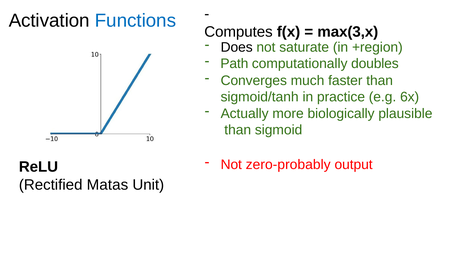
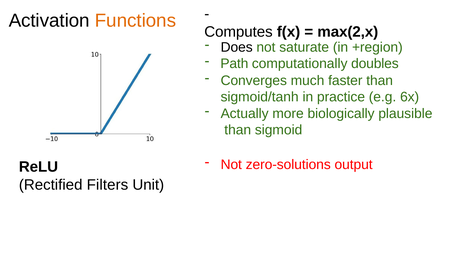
Functions colour: blue -> orange
max(3,x: max(3,x -> max(2,x
zero-probably: zero-probably -> zero-solutions
Matas: Matas -> Filters
